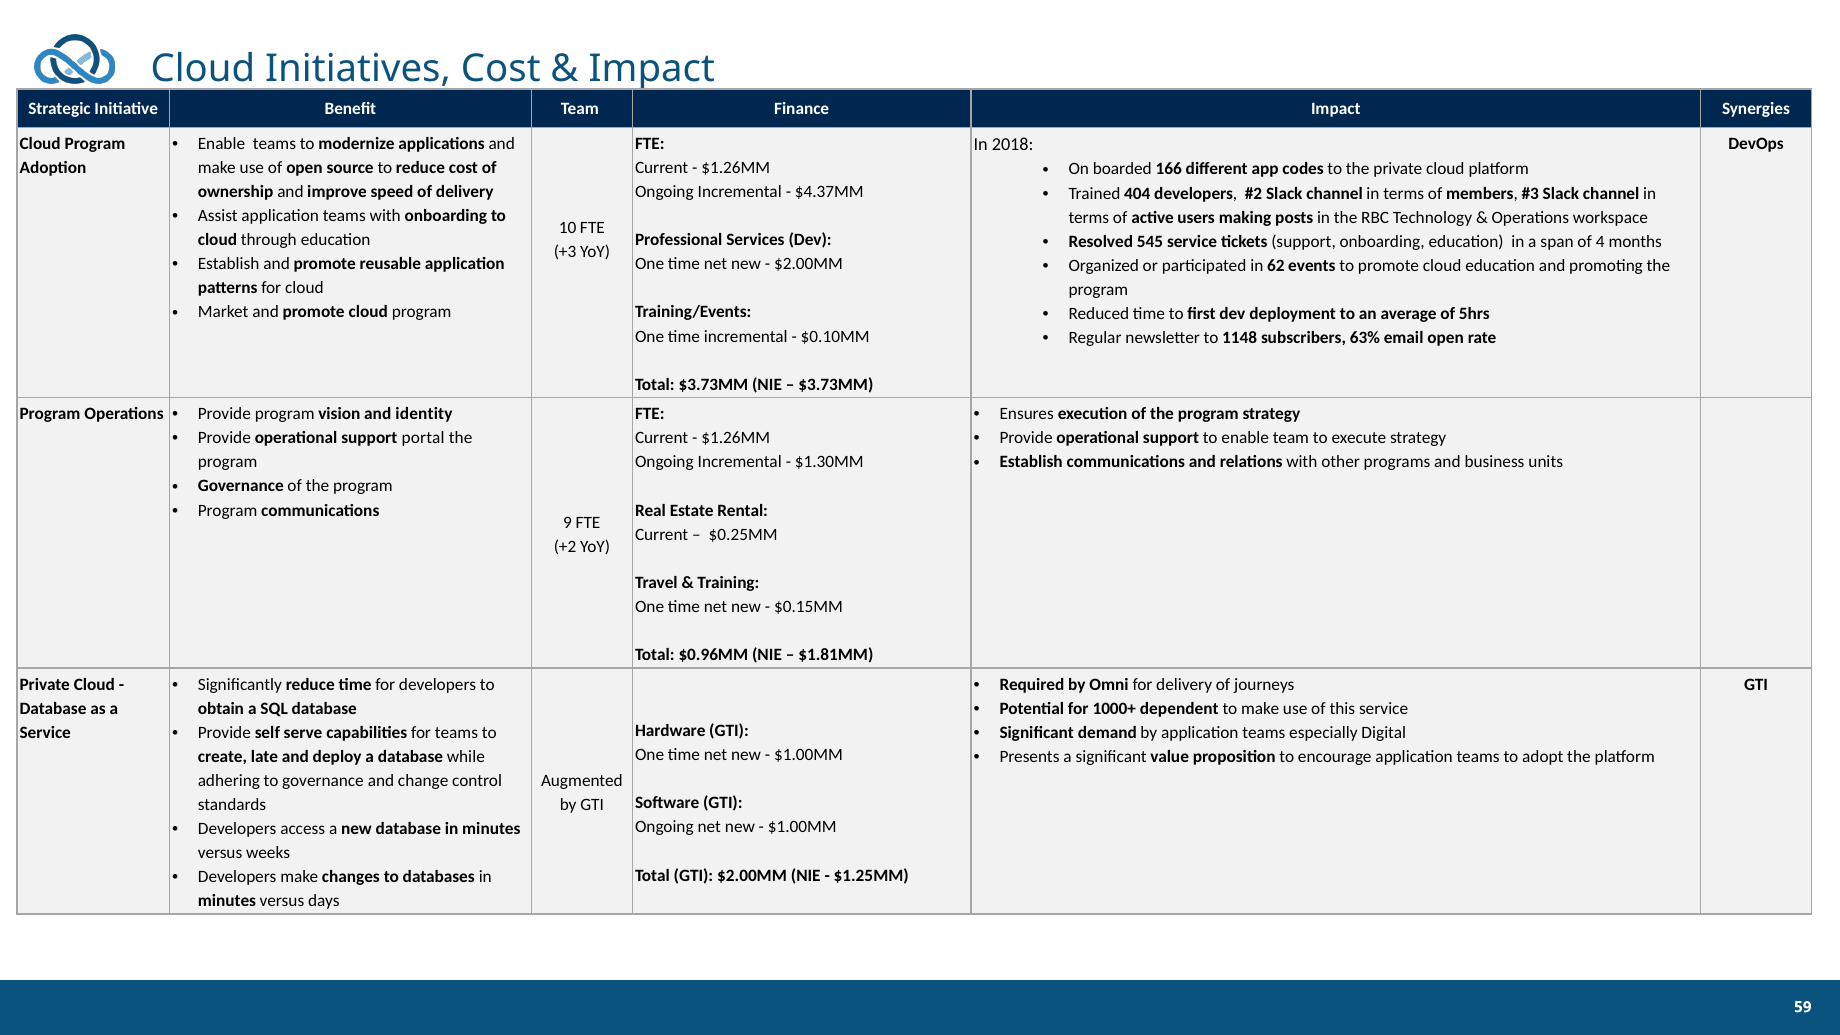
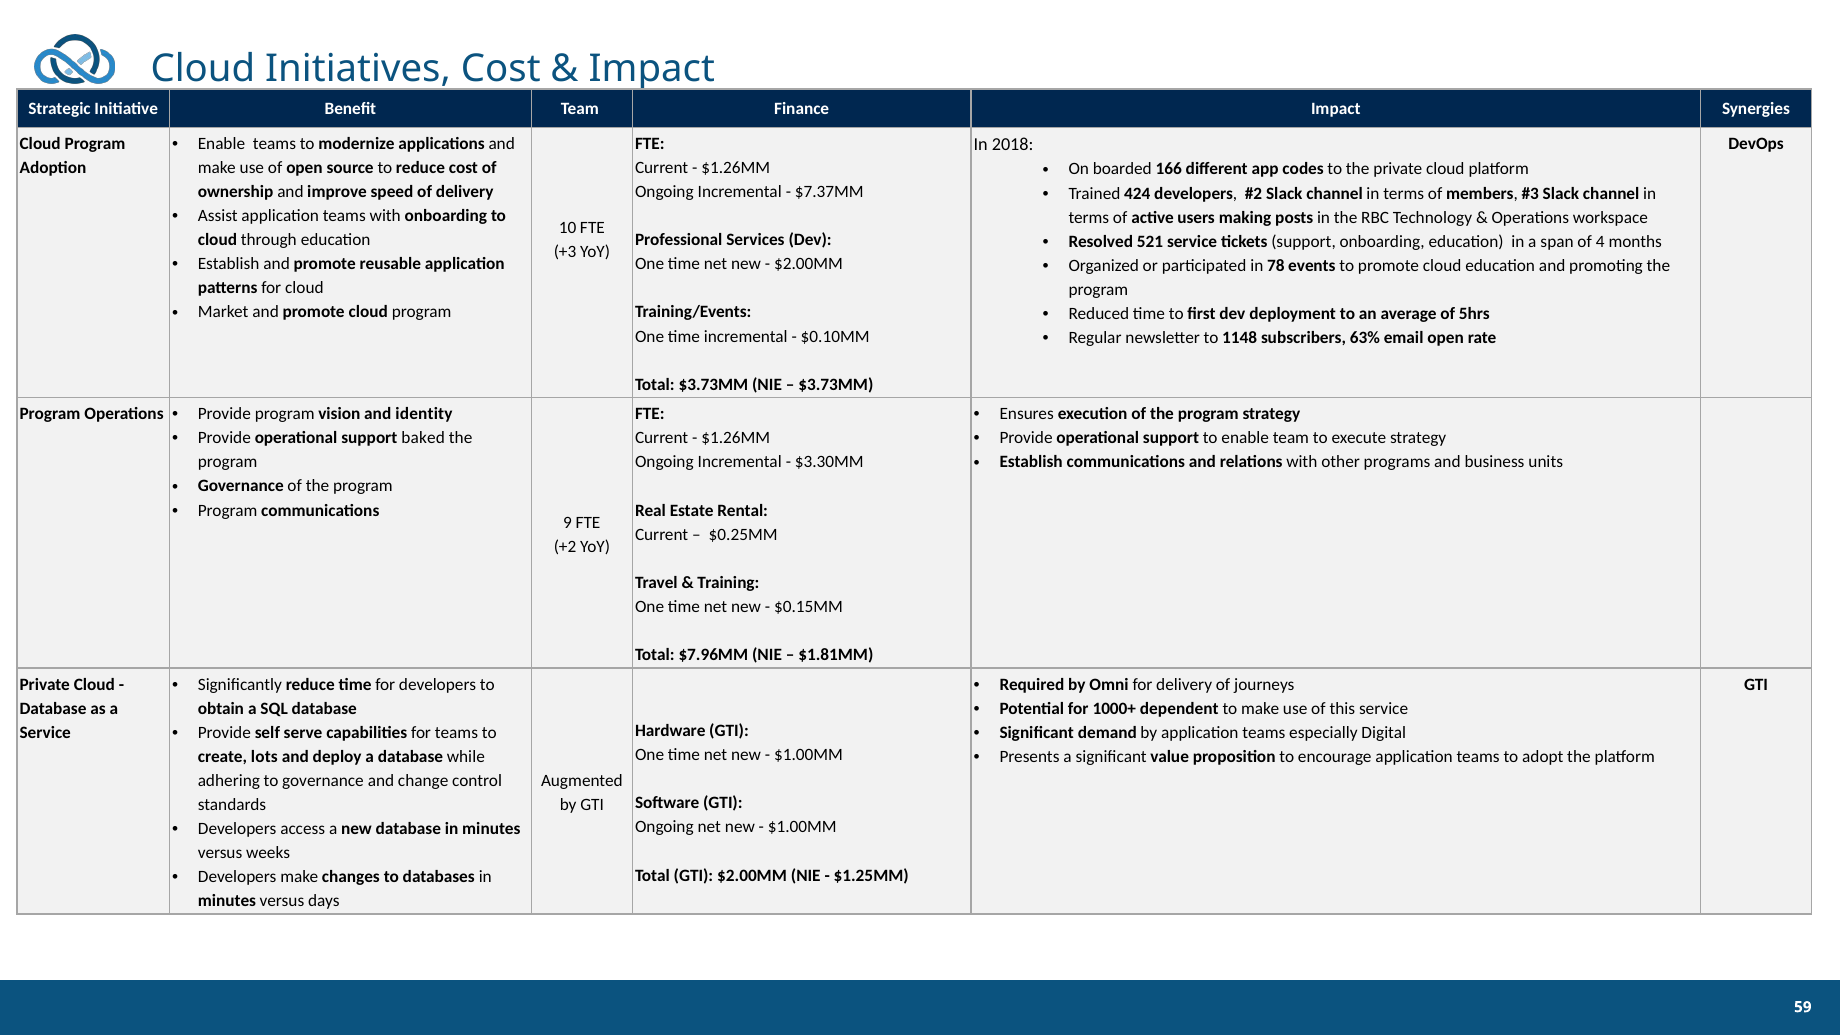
$4.37MM: $4.37MM -> $7.37MM
404: 404 -> 424
545: 545 -> 521
62: 62 -> 78
portal: portal -> baked
$1.30MM: $1.30MM -> $3.30MM
$0.96MM: $0.96MM -> $7.96MM
late: late -> lots
